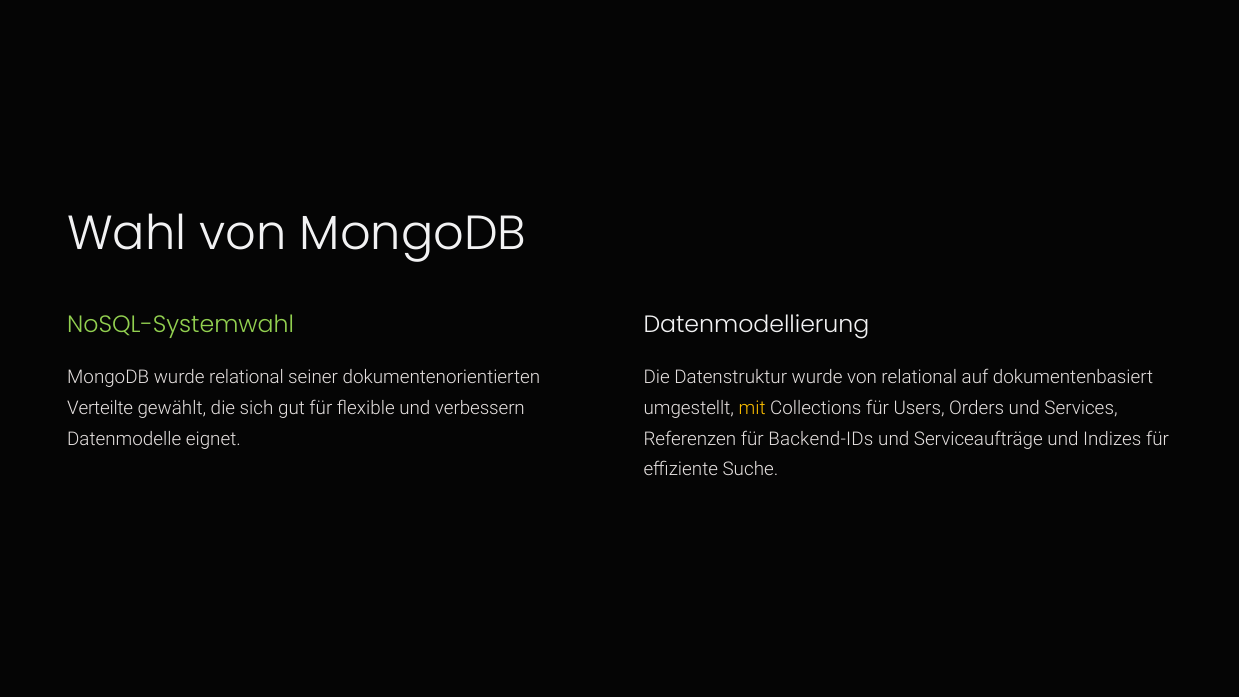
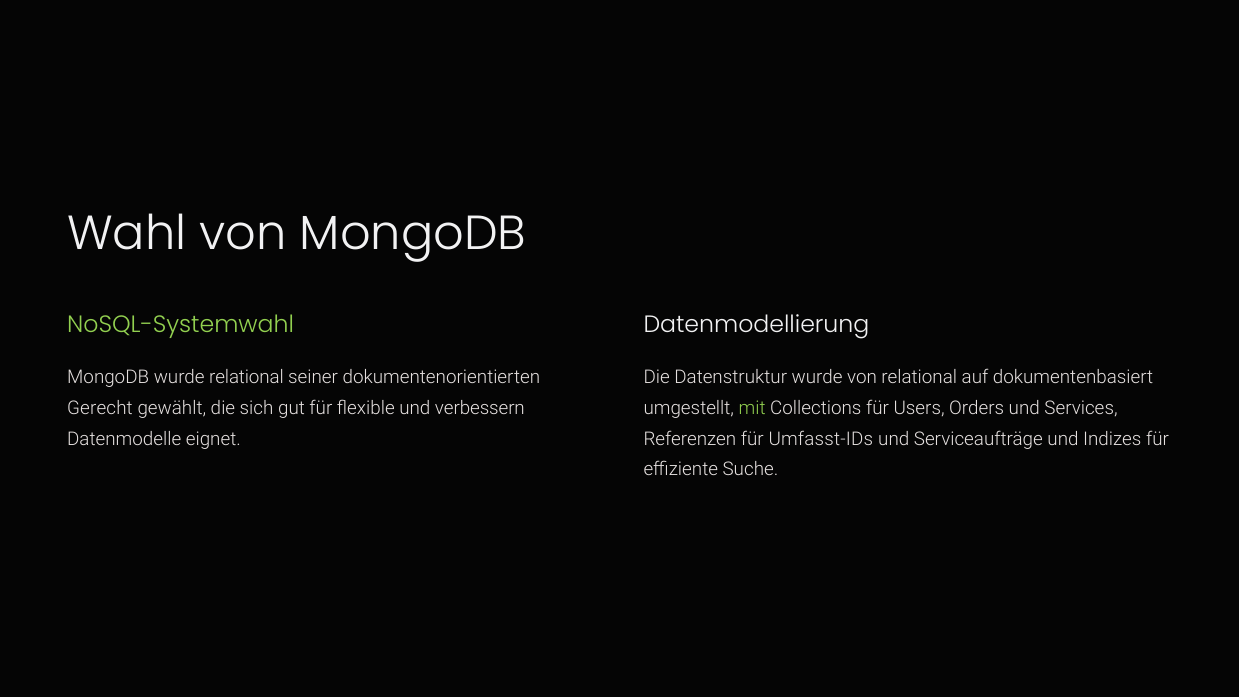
Verteilte: Verteilte -> Gerecht
mit colour: yellow -> light green
Backend-IDs: Backend-IDs -> Umfasst-IDs
